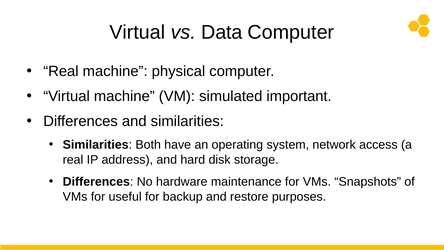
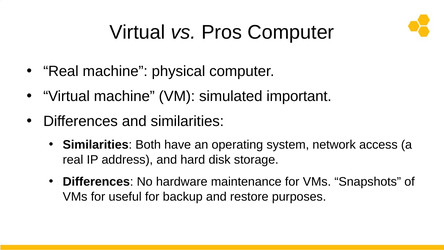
Data: Data -> Pros
